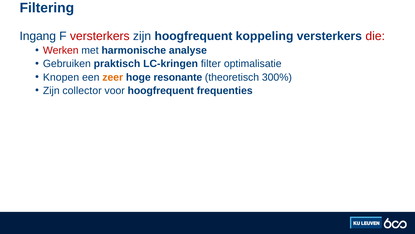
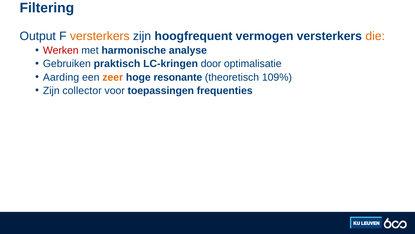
Ingang: Ingang -> Output
versterkers at (100, 36) colour: red -> orange
koppeling: koppeling -> vermogen
die colour: red -> orange
filter: filter -> door
Knopen: Knopen -> Aarding
300%: 300% -> 109%
voor hoogfrequent: hoogfrequent -> toepassingen
